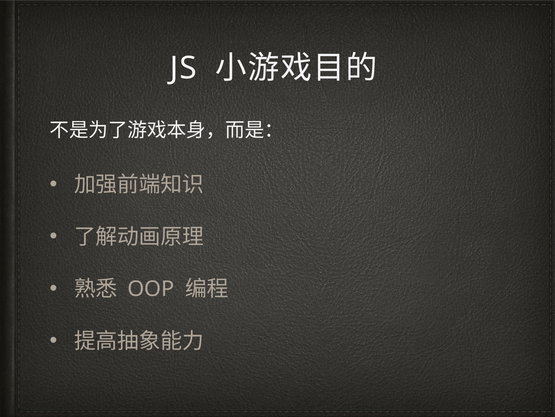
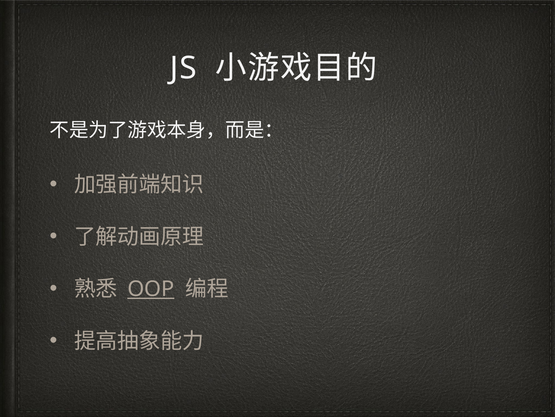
OOP underline: none -> present
